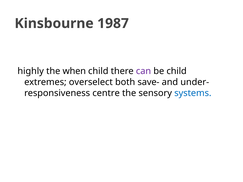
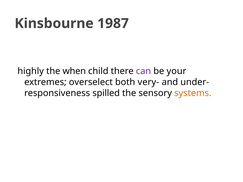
be child: child -> your
save-: save- -> very-
centre: centre -> spilled
systems colour: blue -> orange
